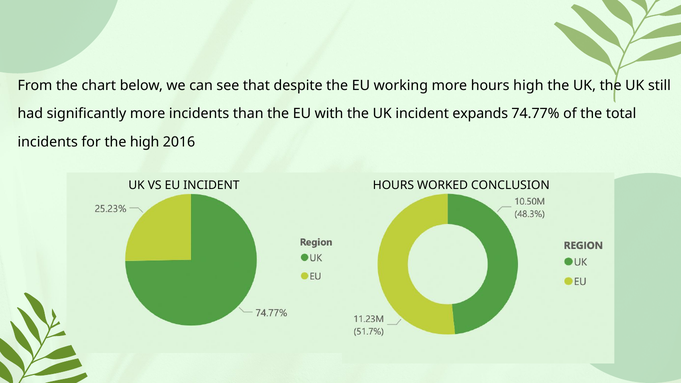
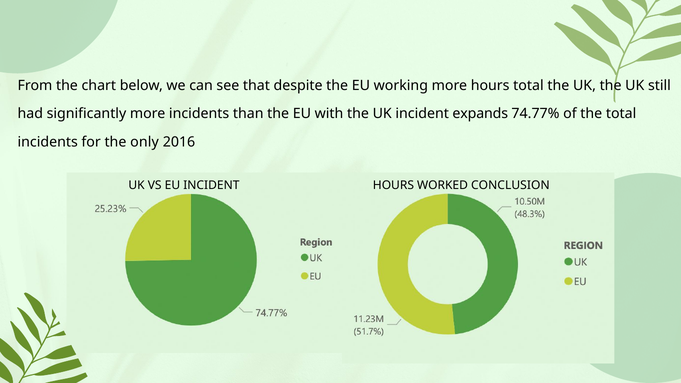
hours high: high -> total
the high: high -> only
